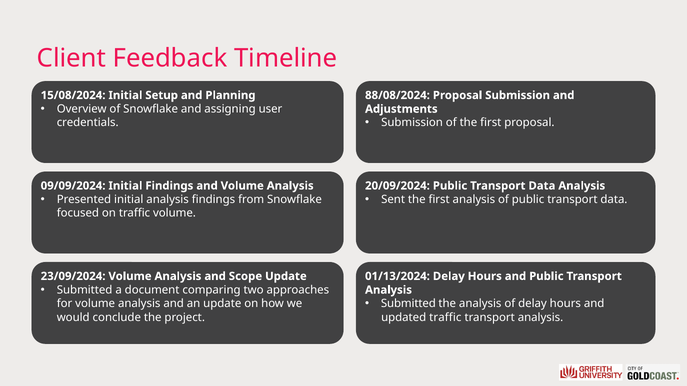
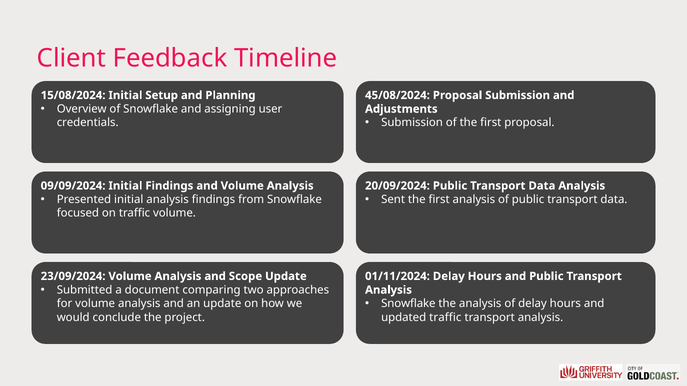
88/08/2024: 88/08/2024 -> 45/08/2024
01/13/2024: 01/13/2024 -> 01/11/2024
Submitted at (408, 304): Submitted -> Snowflake
